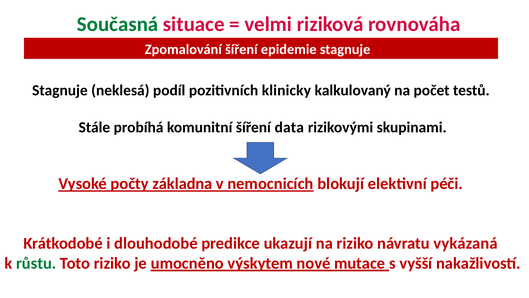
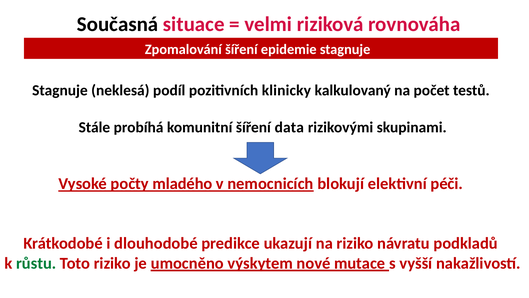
Současná colour: green -> black
základna: základna -> mladého
vykázaná: vykázaná -> podkladů
